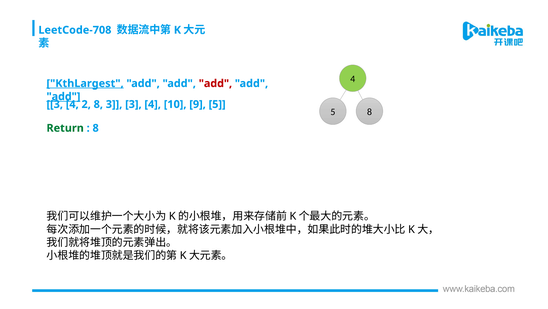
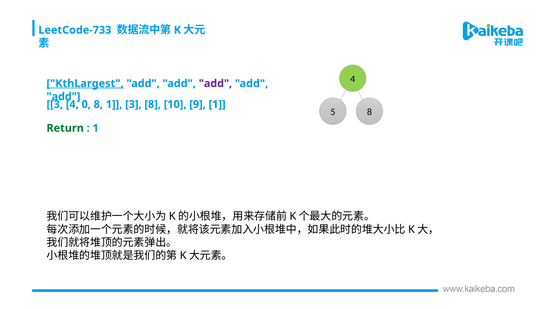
LeetCode-708: LeetCode-708 -> LeetCode-733
add at (215, 83) colour: red -> purple
add at (63, 96) underline: present -> none
2: 2 -> 0
8 3: 3 -> 1
4 at (153, 104): 4 -> 8
9 5: 5 -> 1
8 at (96, 128): 8 -> 1
